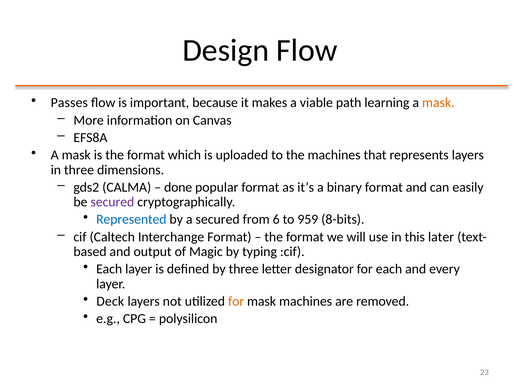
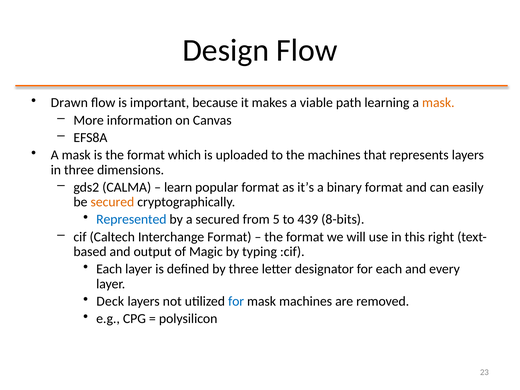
Passes: Passes -> Drawn
done: done -> learn
secured at (112, 202) colour: purple -> orange
6: 6 -> 5
959: 959 -> 439
later: later -> right
for at (236, 301) colour: orange -> blue
